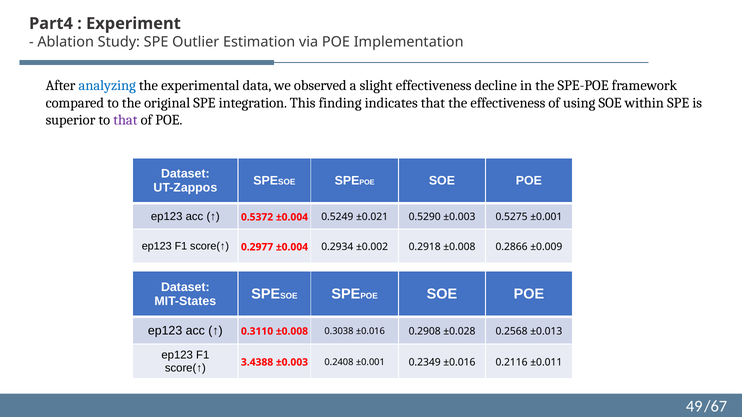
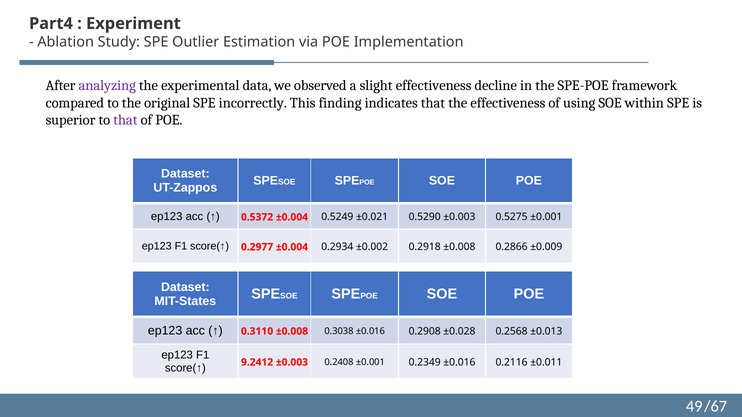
analyzing colour: blue -> purple
integration: integration -> incorrectly
3.4388: 3.4388 -> 9.2412
